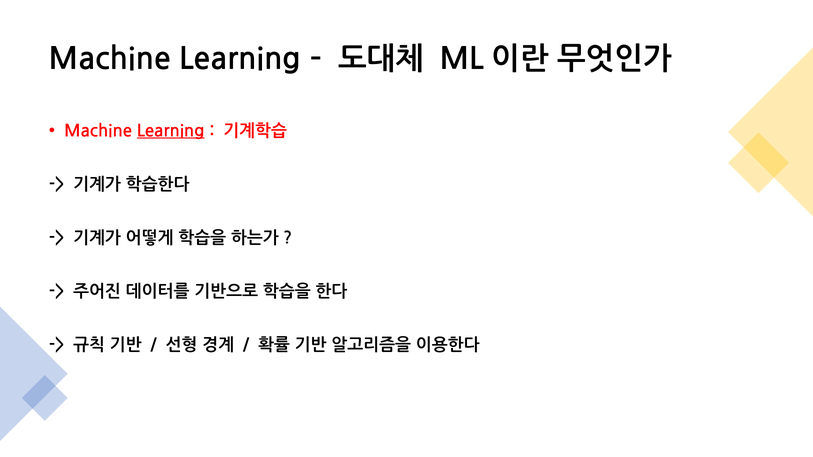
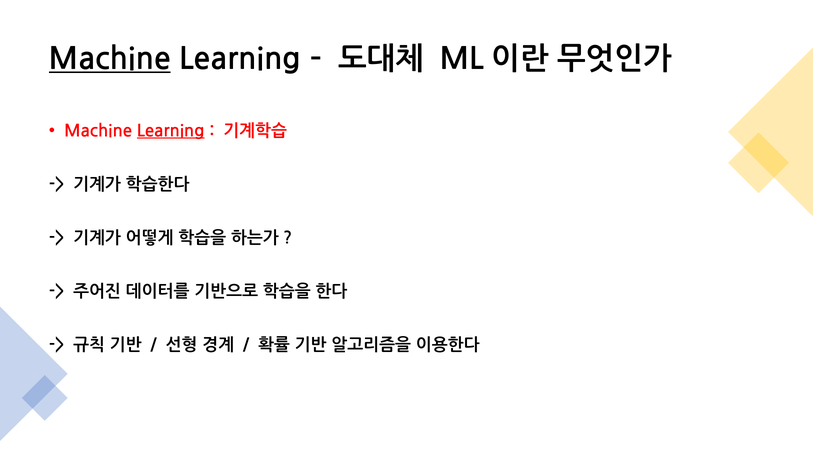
Machine at (110, 59) underline: none -> present
